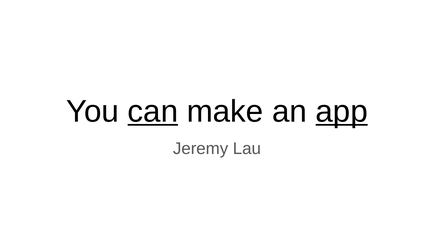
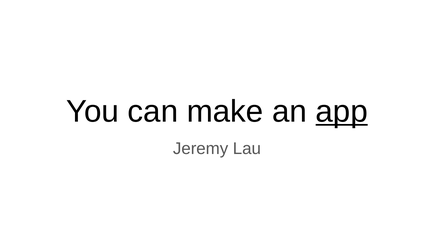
can underline: present -> none
